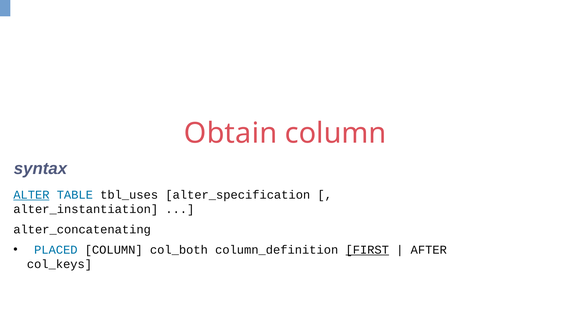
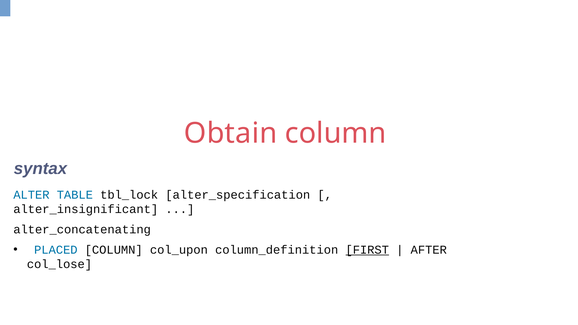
ALTER underline: present -> none
tbl_uses: tbl_uses -> tbl_lock
alter_instantiation: alter_instantiation -> alter_insignificant
col_both: col_both -> col_upon
col_keys: col_keys -> col_lose
